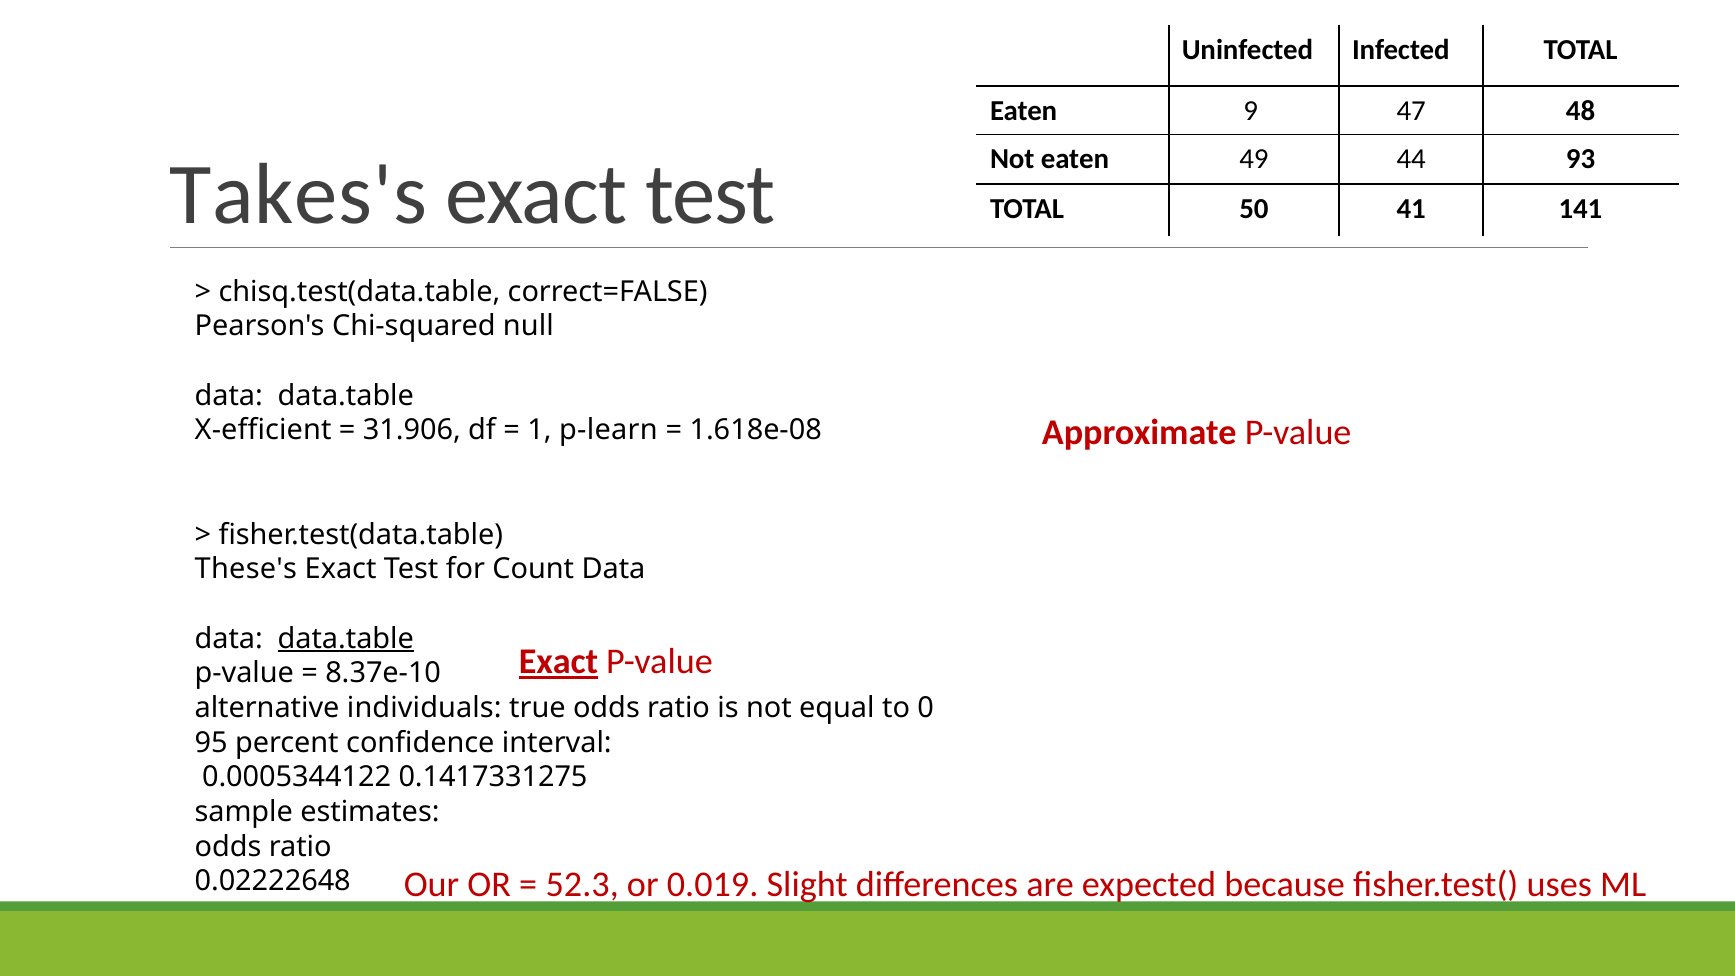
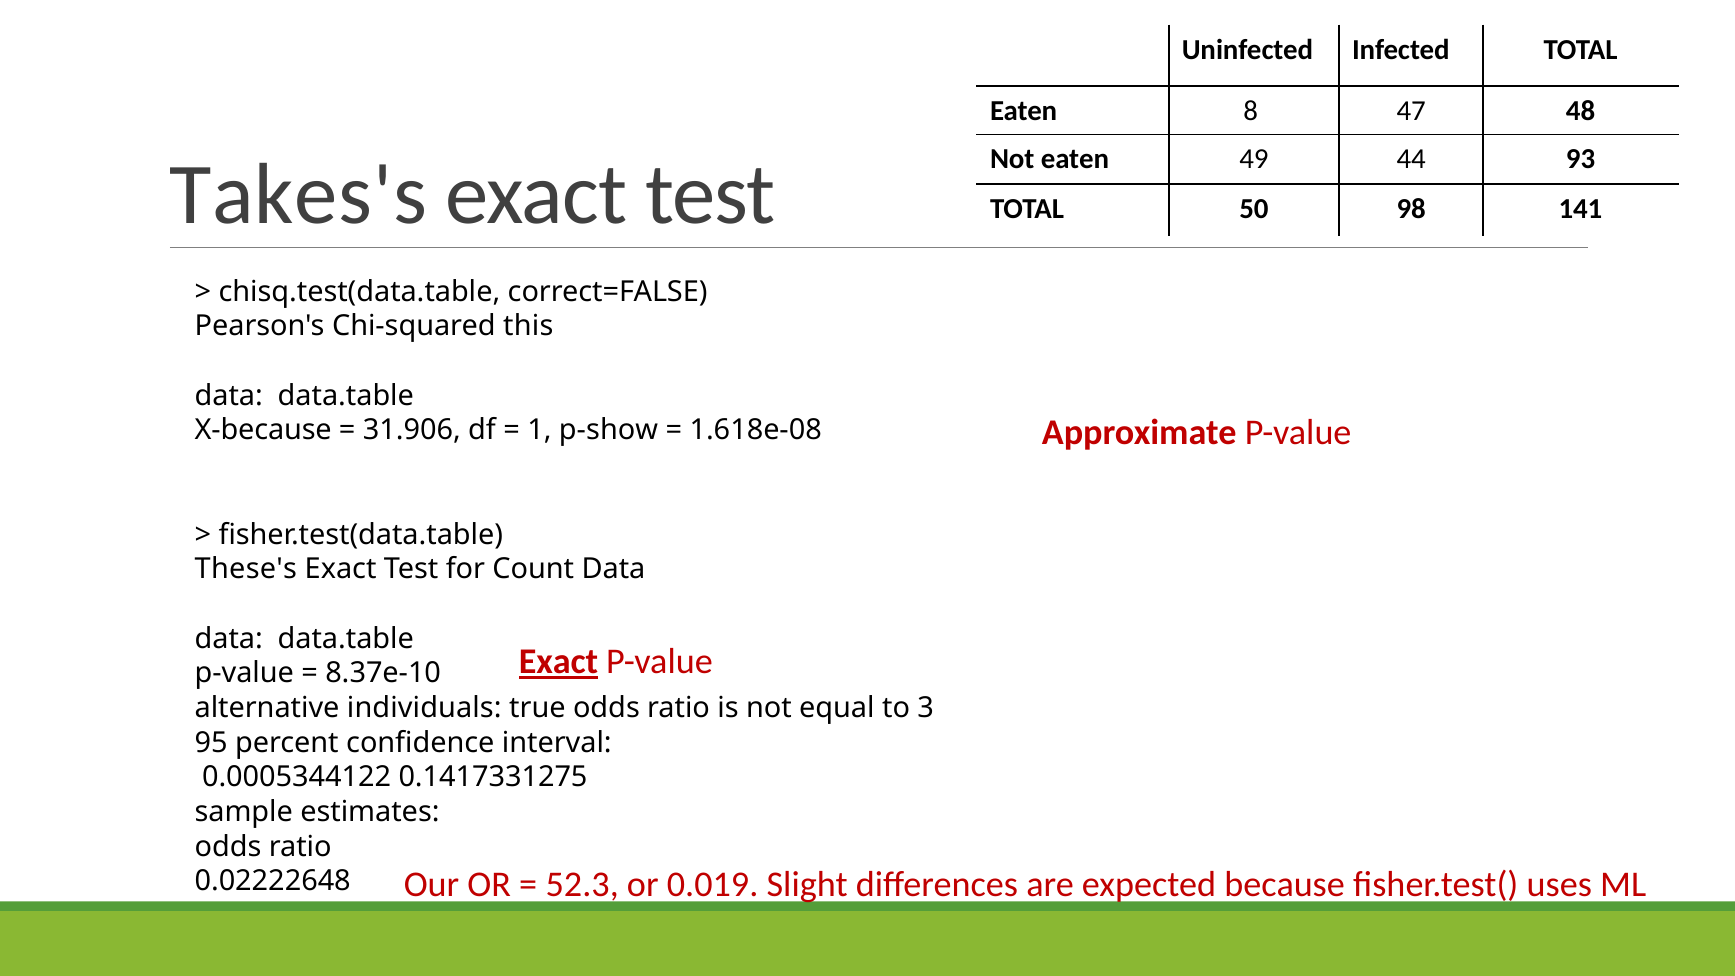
9: 9 -> 8
41: 41 -> 98
null: null -> this
X-efficient: X-efficient -> X-because
p-learn: p-learn -> p-show
data.table at (346, 639) underline: present -> none
0: 0 -> 3
